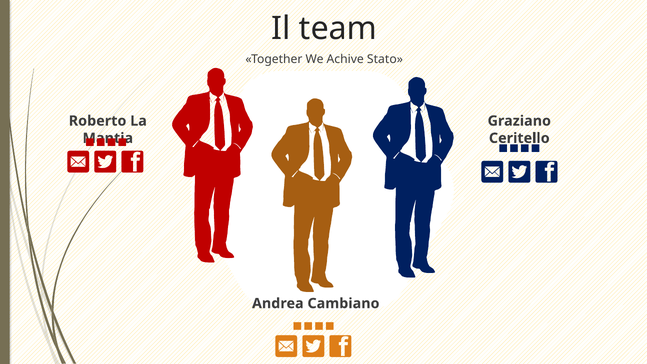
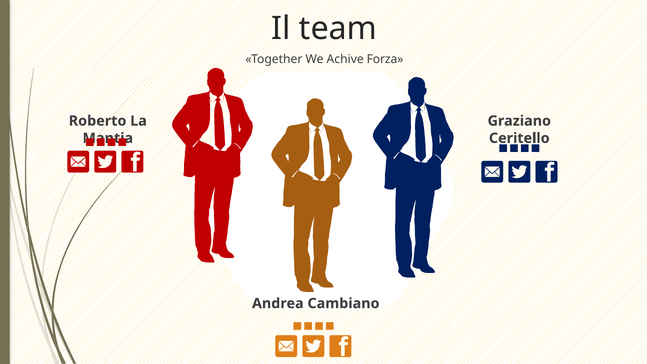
Stato: Stato -> Forza
